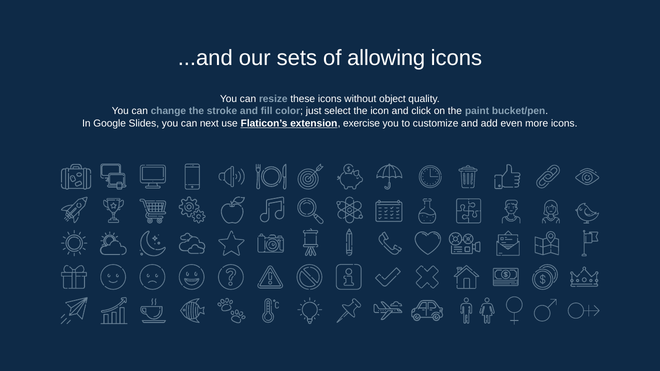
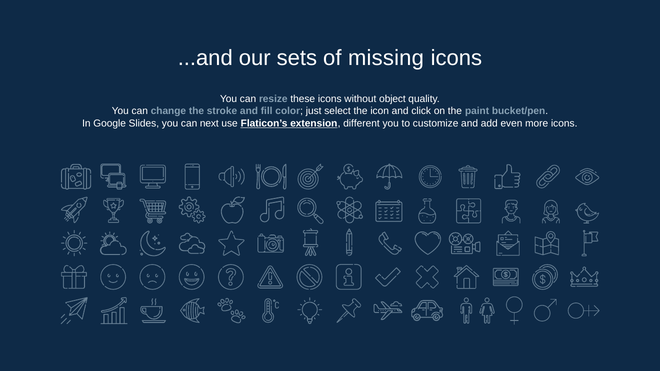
allowing: allowing -> missing
exercise: exercise -> different
